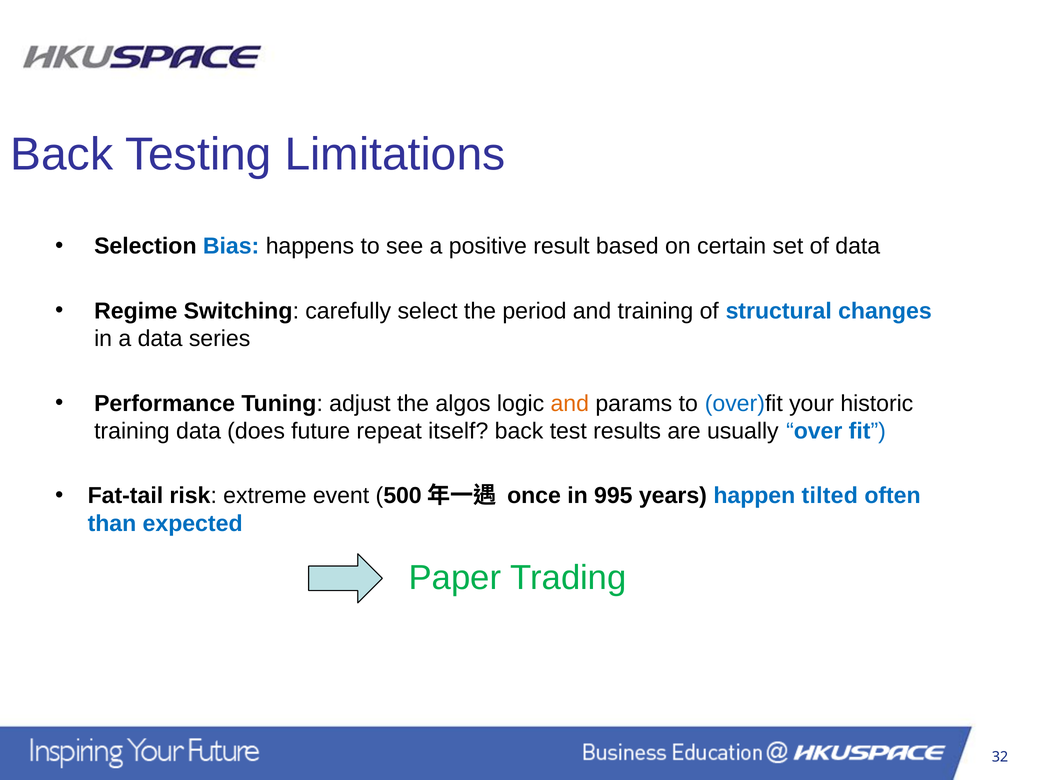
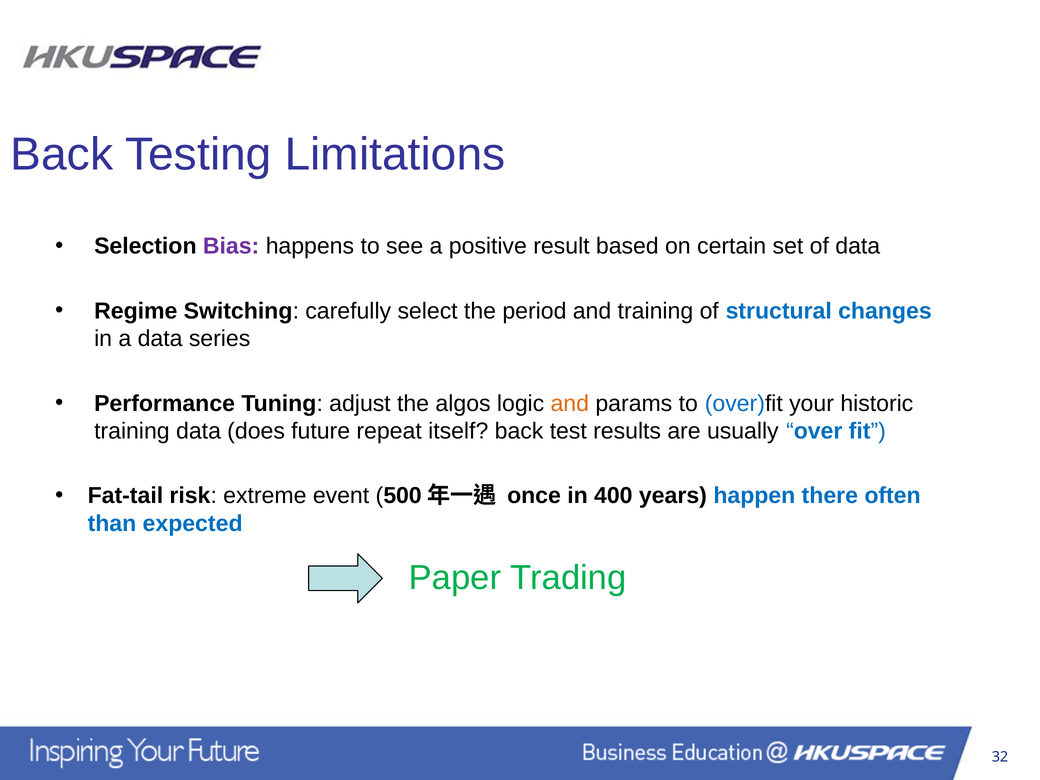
Bias colour: blue -> purple
995: 995 -> 400
tilted: tilted -> there
